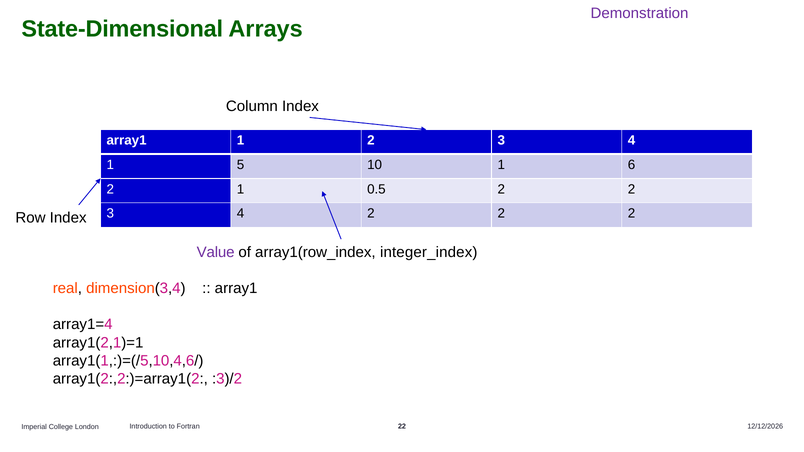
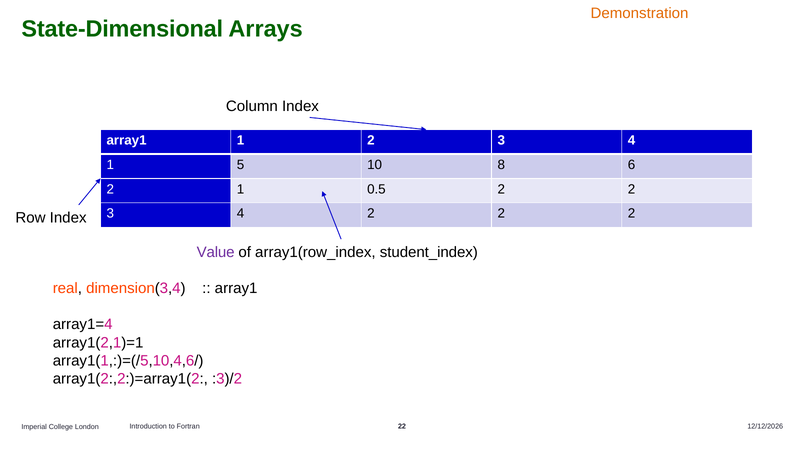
Demonstration colour: purple -> orange
10 1: 1 -> 8
integer_index: integer_index -> student_index
